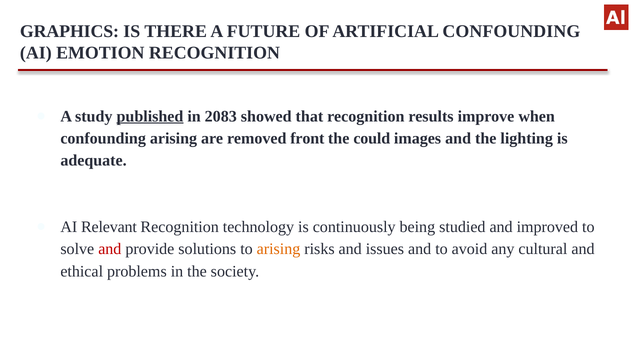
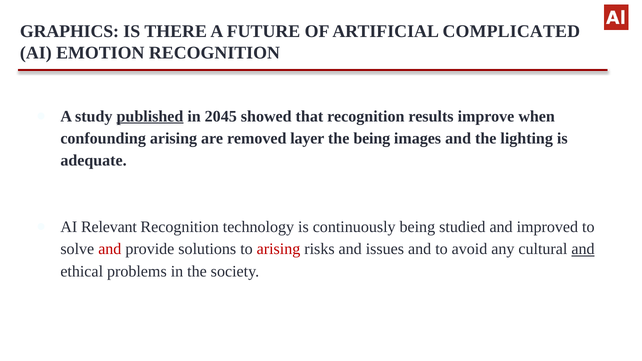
ARTIFICIAL CONFOUNDING: CONFOUNDING -> COMPLICATED
2083: 2083 -> 2045
front: front -> layer
the could: could -> being
arising at (279, 249) colour: orange -> red
and at (583, 249) underline: none -> present
